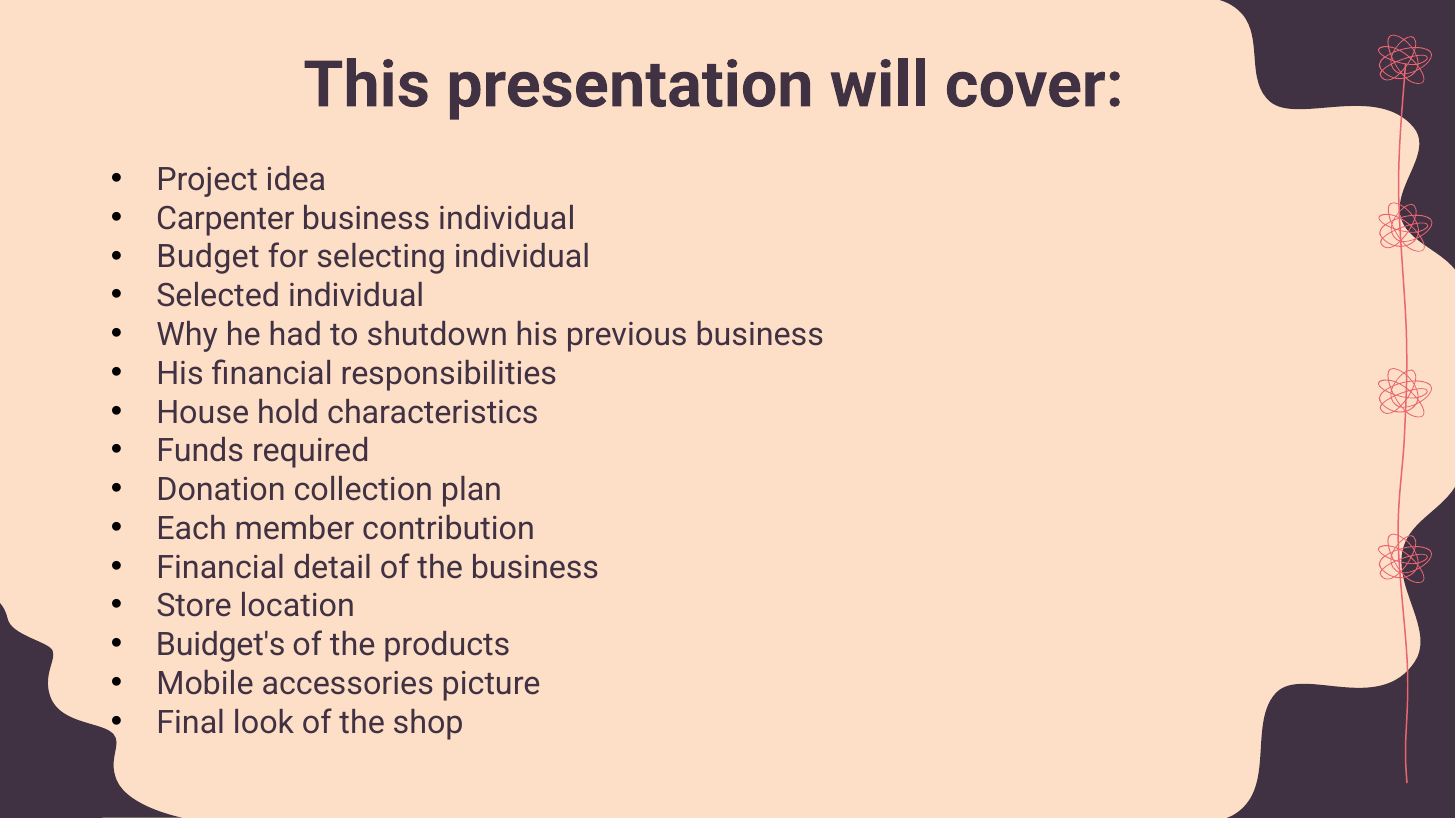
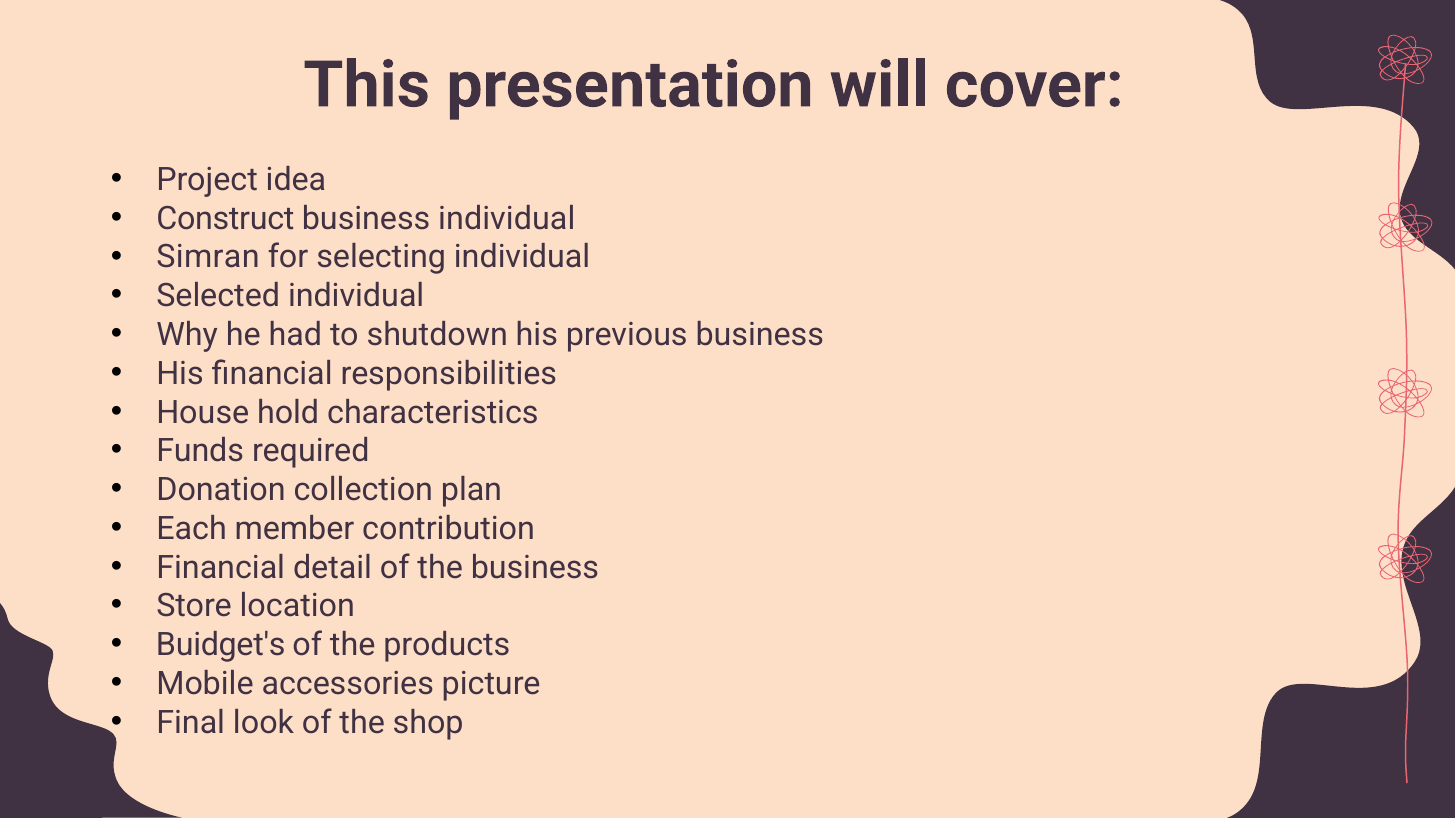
Carpenter: Carpenter -> Construct
Budget: Budget -> Simran
